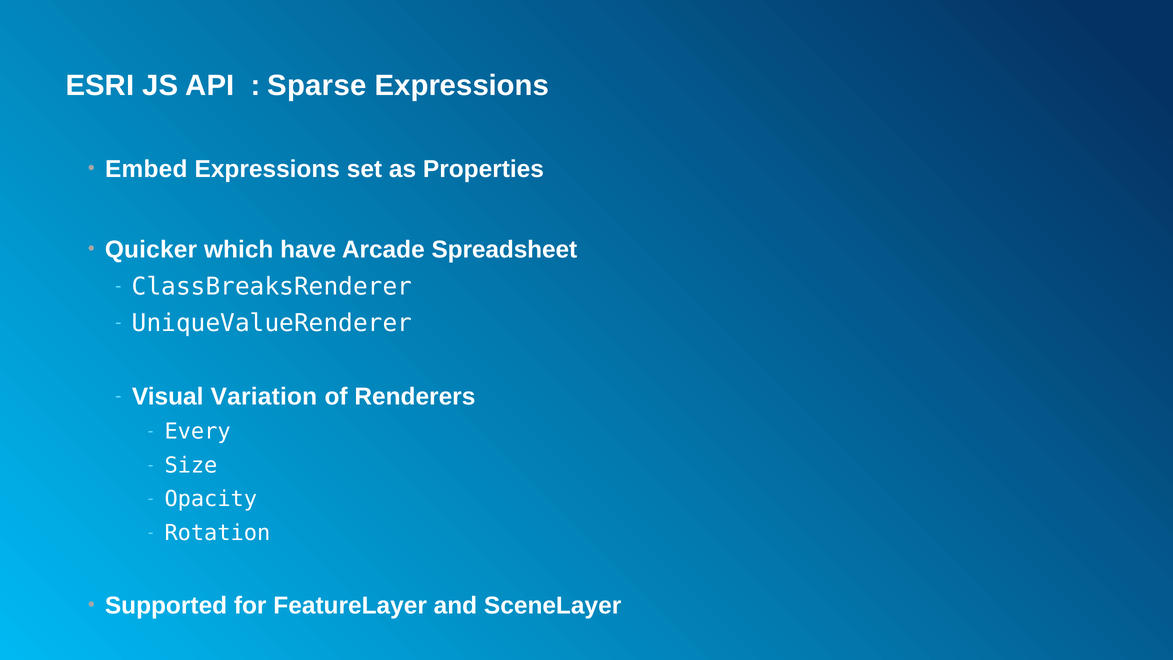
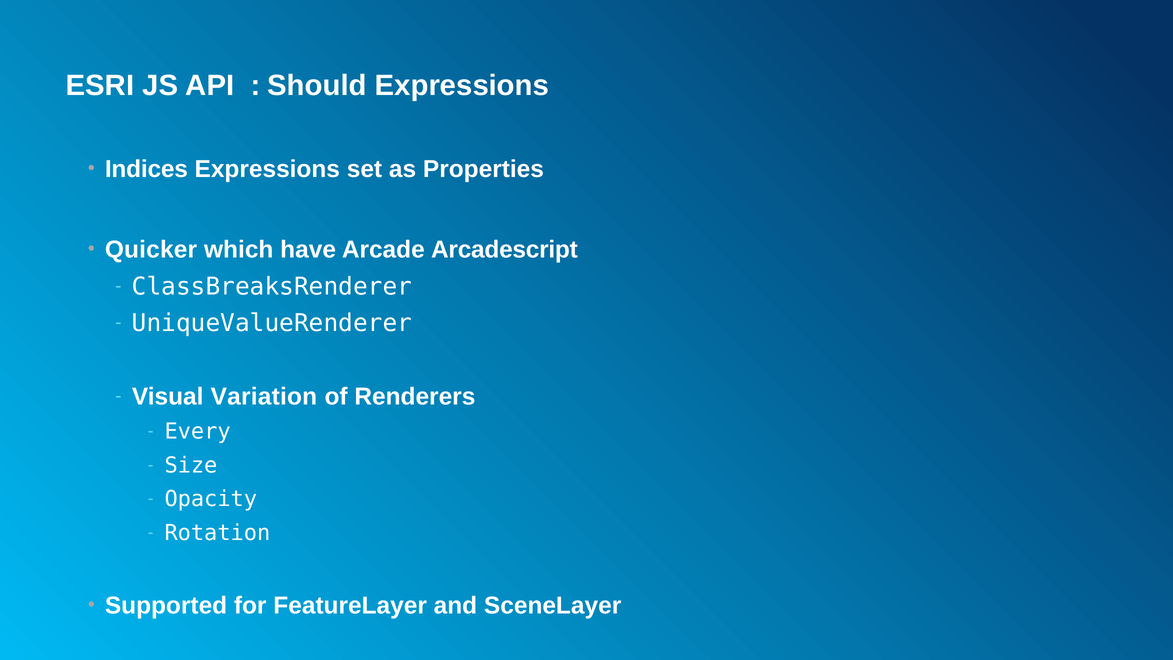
Sparse: Sparse -> Should
Embed: Embed -> Indices
Spreadsheet: Spreadsheet -> Arcadescript
